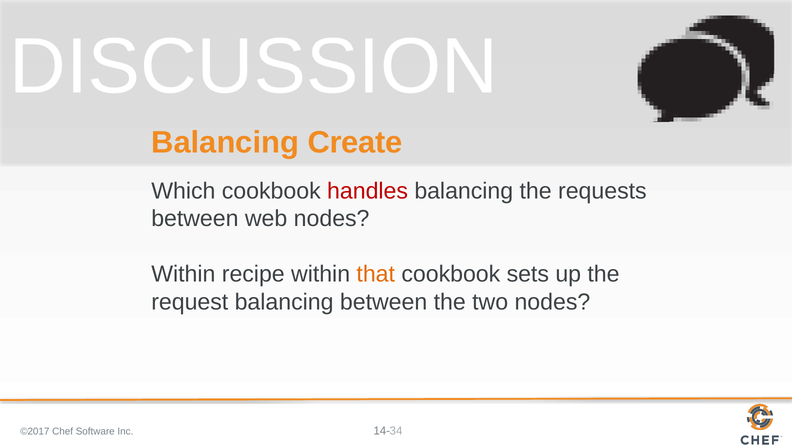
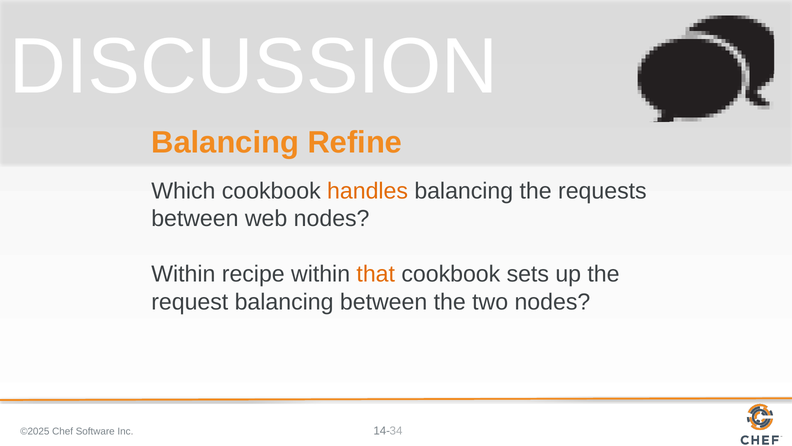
Create: Create -> Refine
handles colour: red -> orange
©2017: ©2017 -> ©2025
